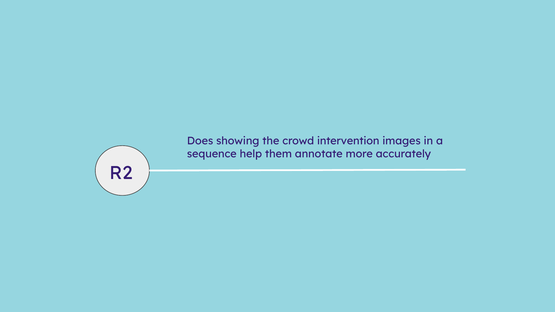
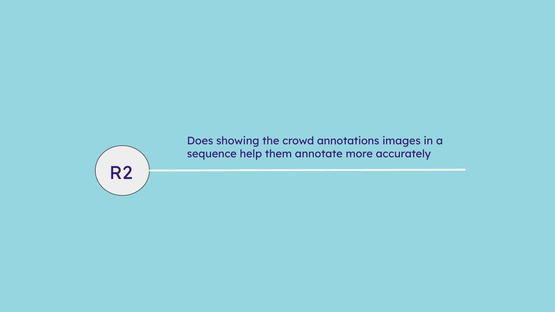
intervention: intervention -> annotations
